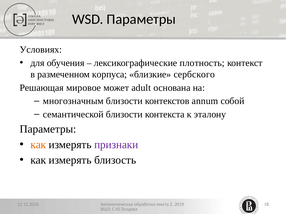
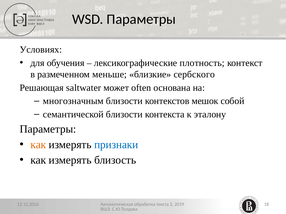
корпуса: корпуса -> меньше
мировое: мировое -> saltwater
adult: adult -> often
annum: annum -> мешок
признаки colour: purple -> blue
